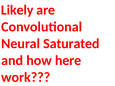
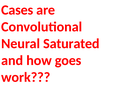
Likely: Likely -> Cases
here: here -> goes
